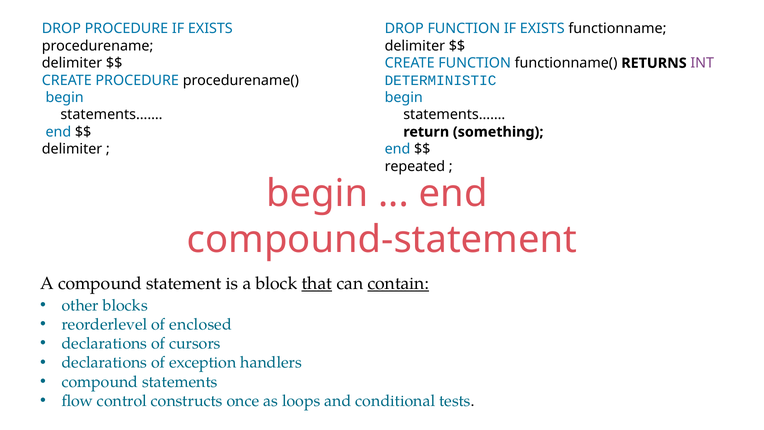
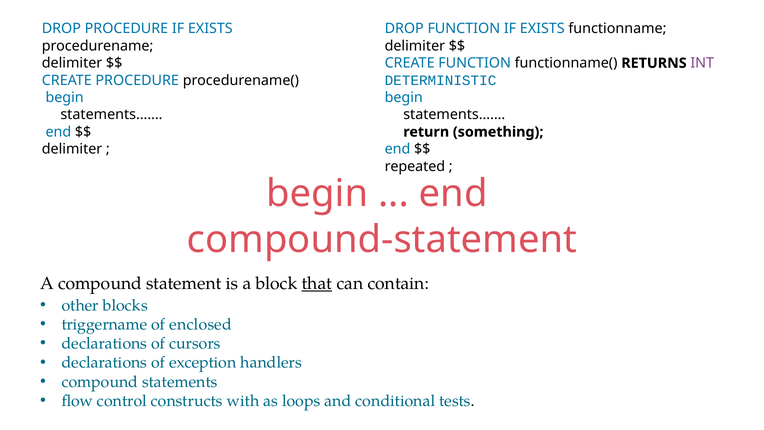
contain underline: present -> none
reorderlevel: reorderlevel -> triggername
once: once -> with
